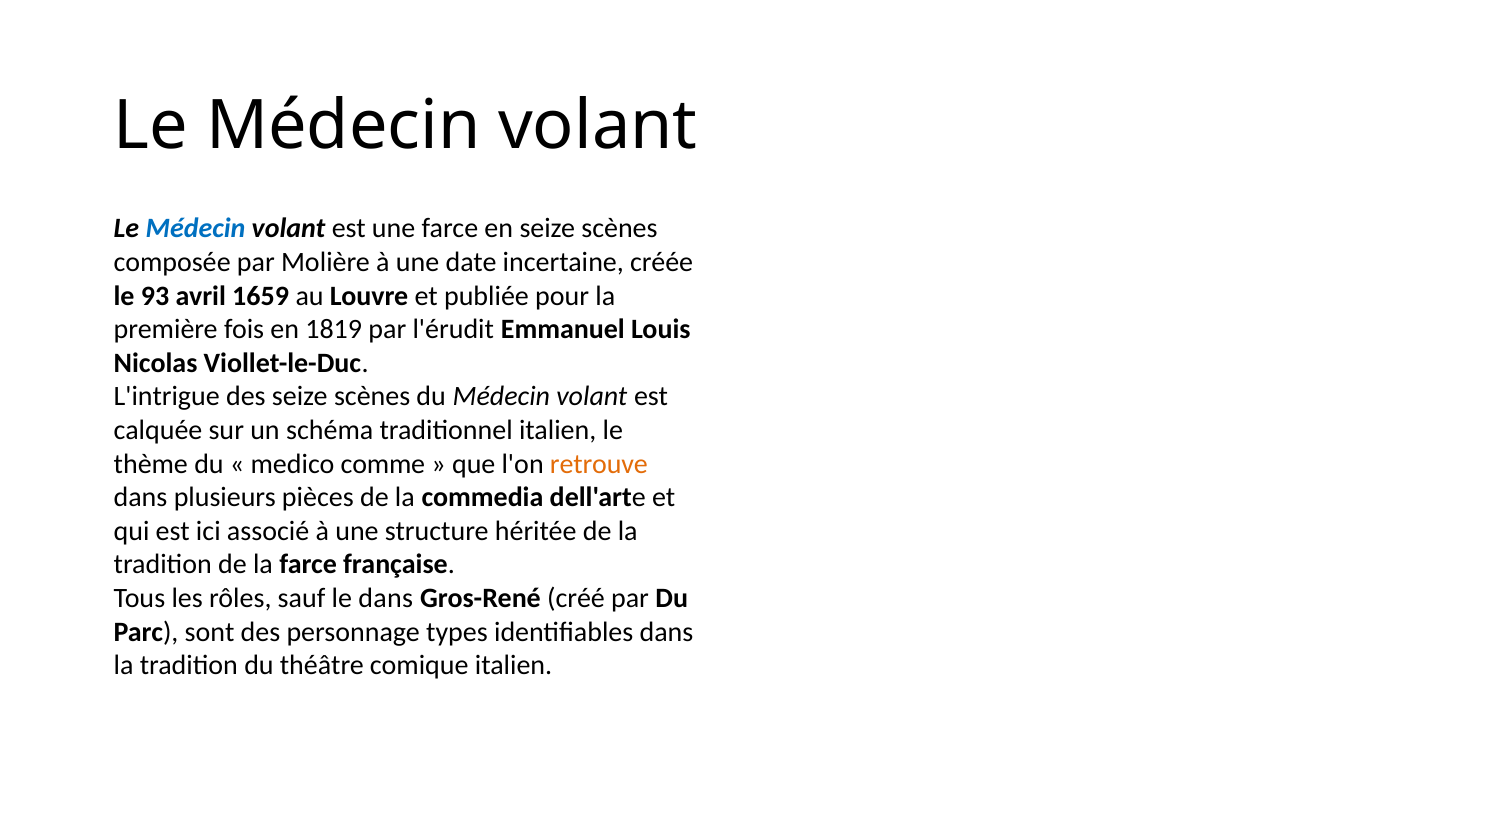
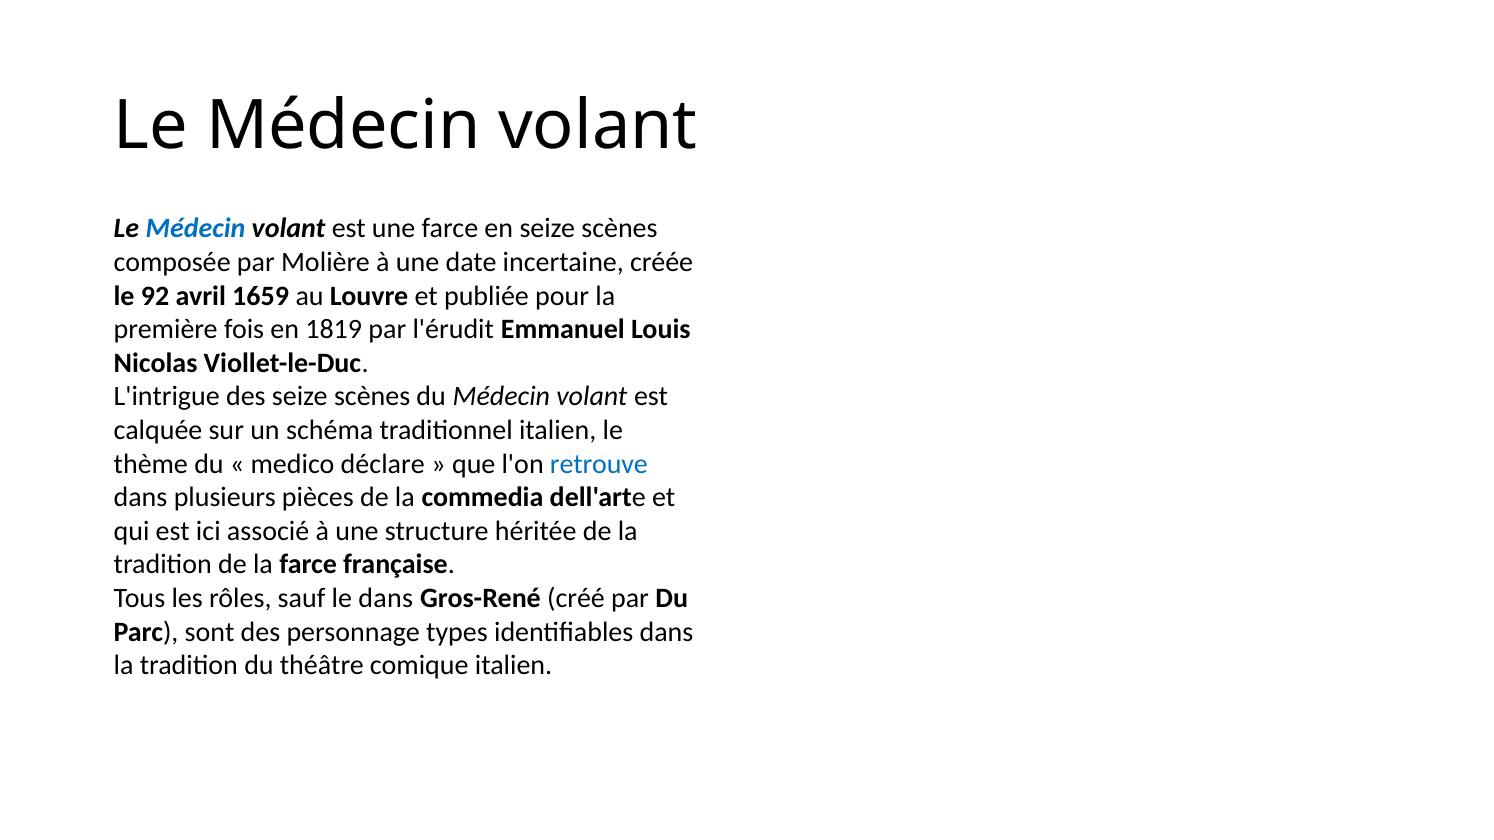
93: 93 -> 92
comme: comme -> déclare
retrouve colour: orange -> blue
